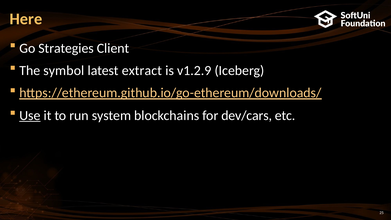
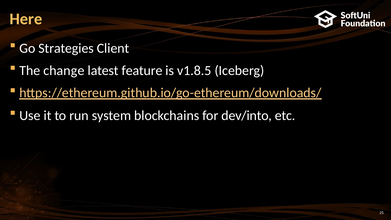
symbol: symbol -> change
extract: extract -> feature
v1.2.9: v1.2.9 -> v1.8.5
Use underline: present -> none
dev/cars: dev/cars -> dev/into
